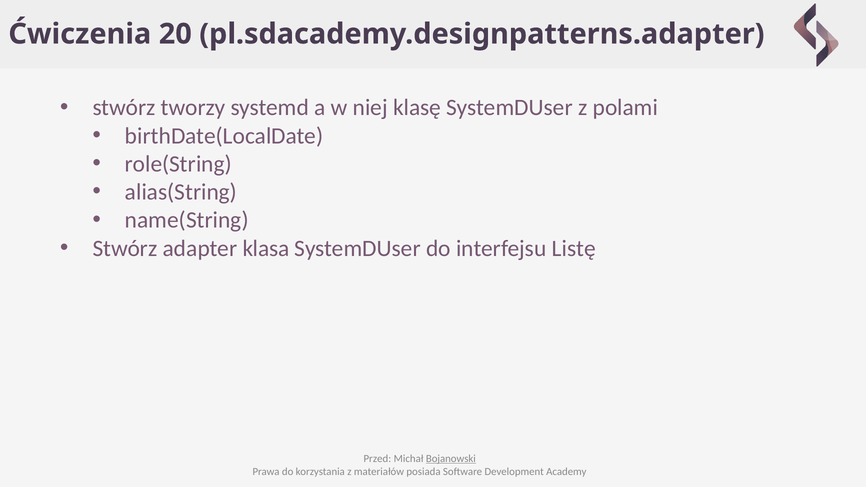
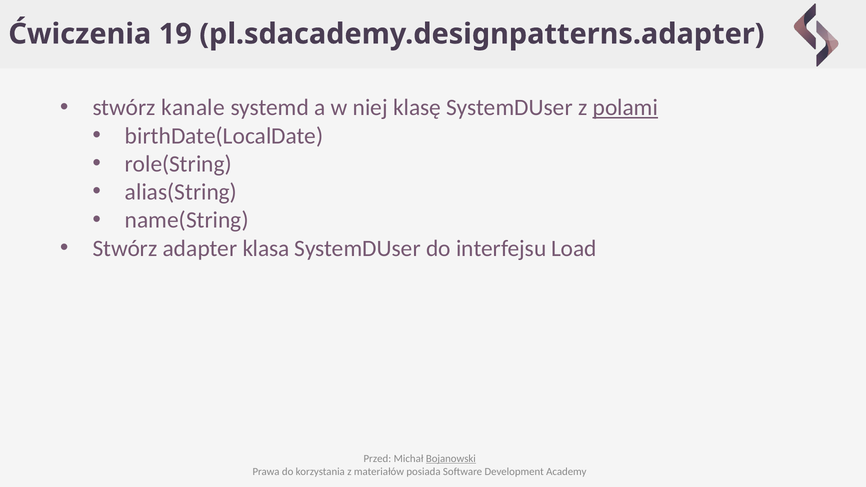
20: 20 -> 19
tworzy: tworzy -> kanale
polami underline: none -> present
Listę: Listę -> Load
